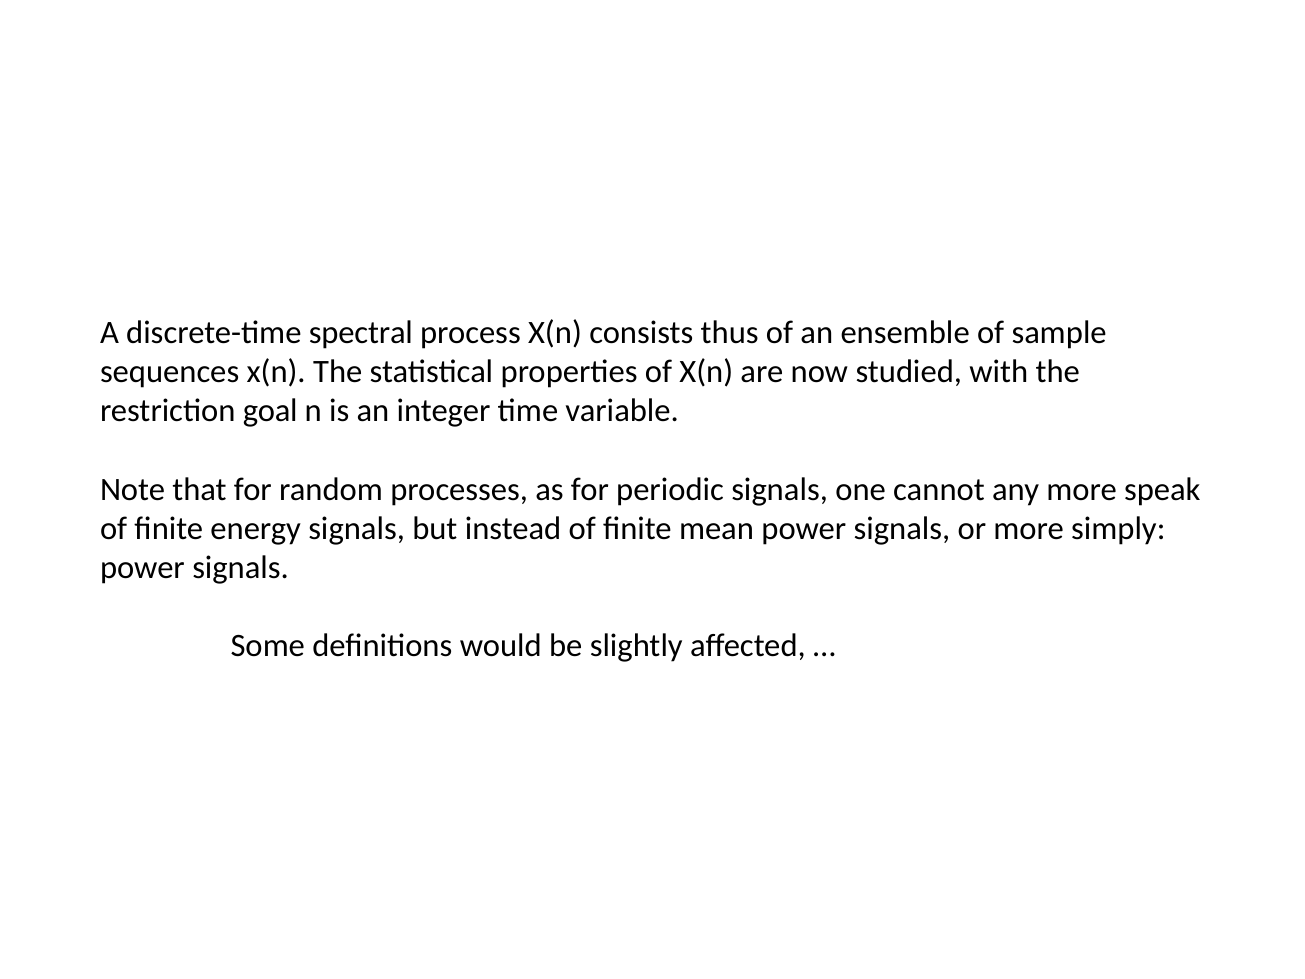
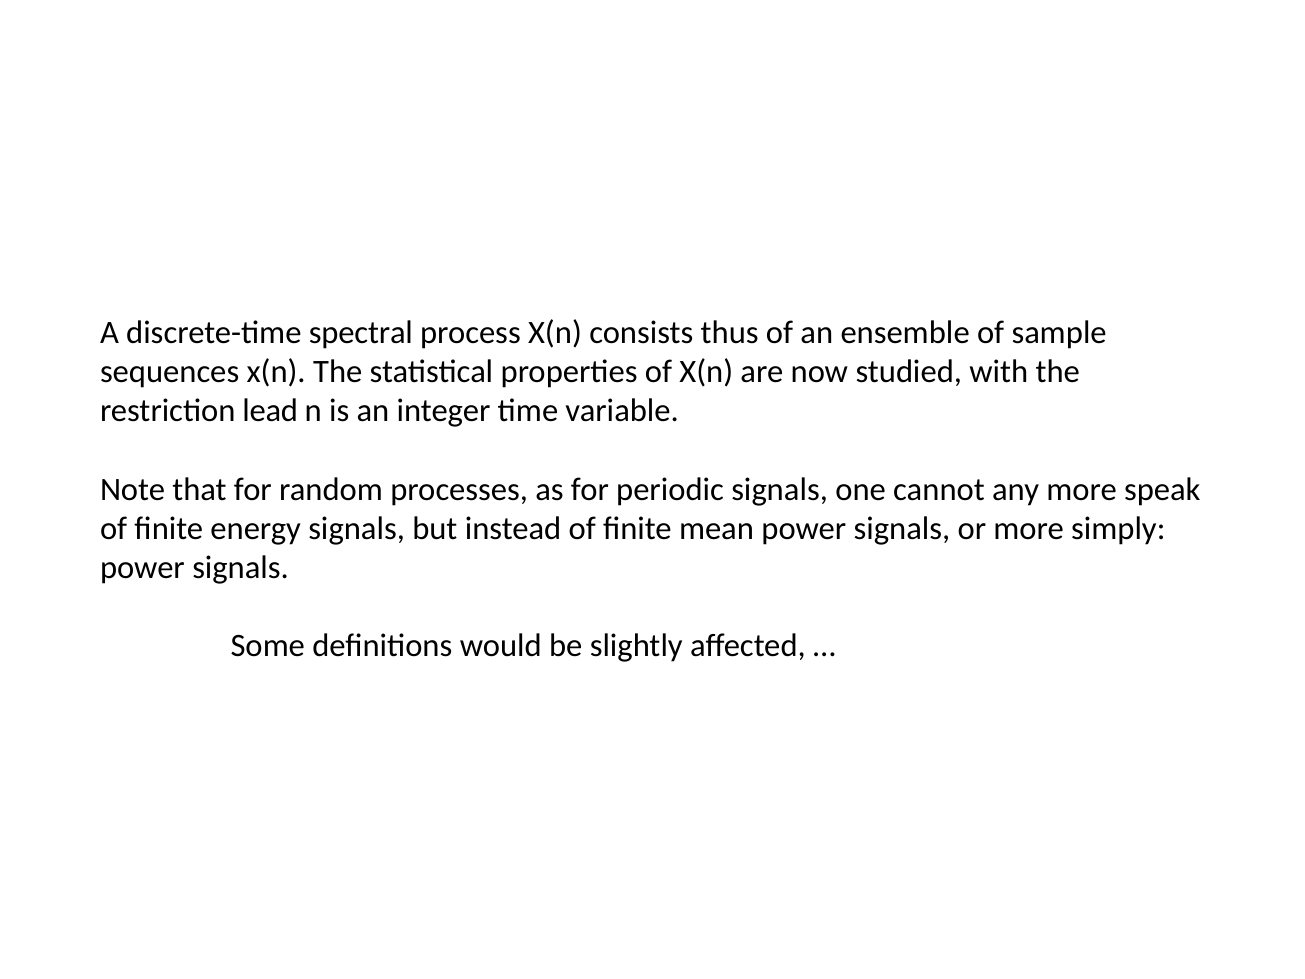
goal: goal -> lead
